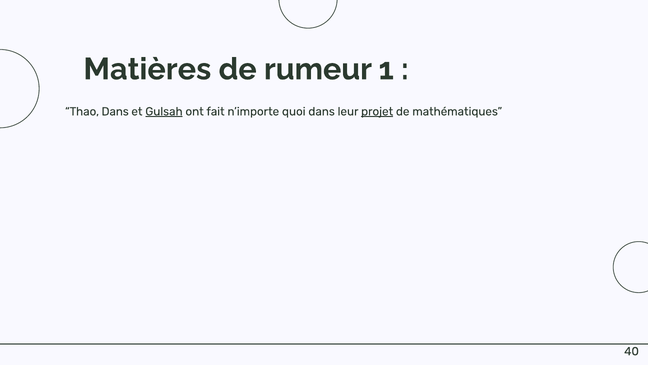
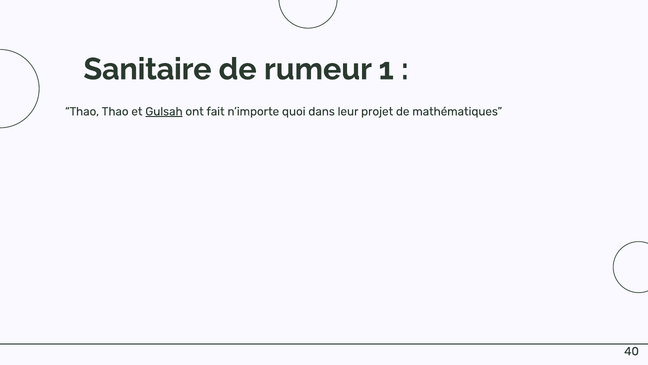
Matières: Matières -> Sanitaire
Thao Dans: Dans -> Thao
projet underline: present -> none
